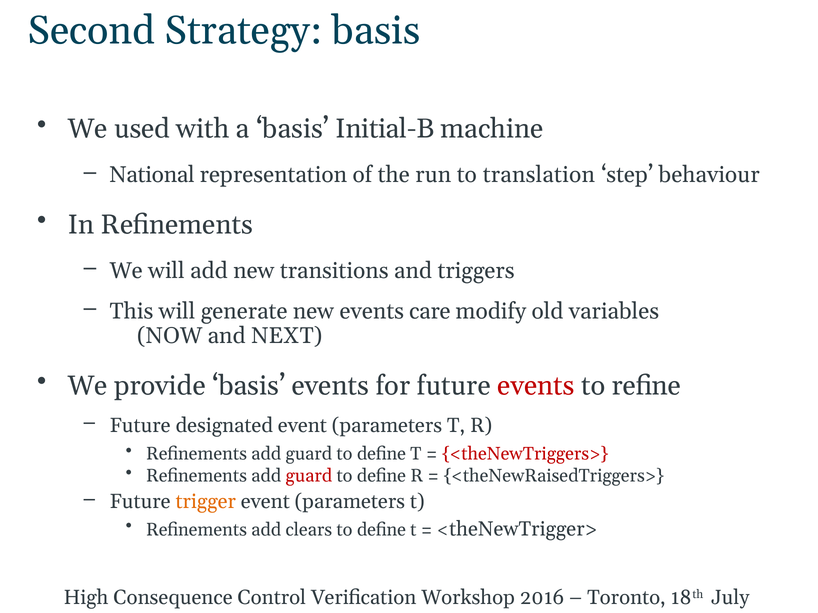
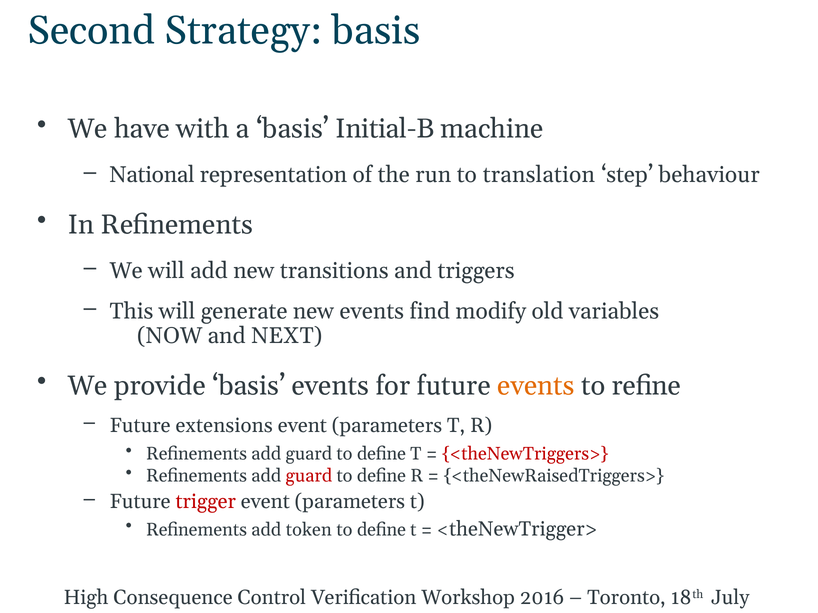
used: used -> have
care: care -> find
events at (536, 386) colour: red -> orange
designated: designated -> extensions
trigger colour: orange -> red
clears: clears -> token
